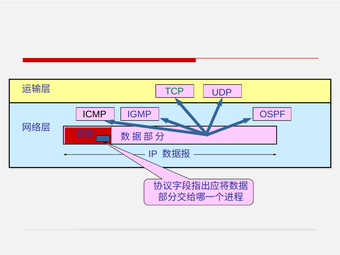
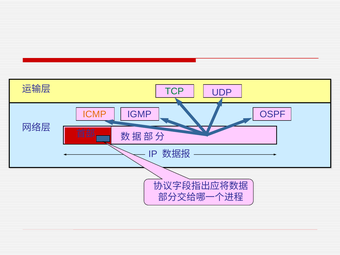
ICMP colour: black -> orange
